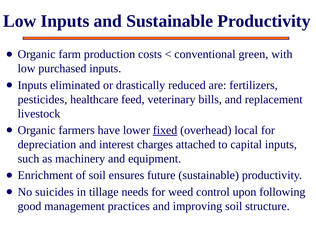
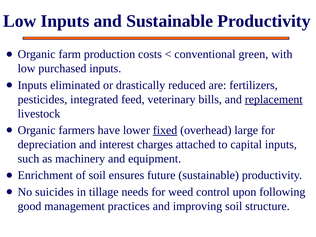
healthcare: healthcare -> integrated
replacement underline: none -> present
local: local -> large
